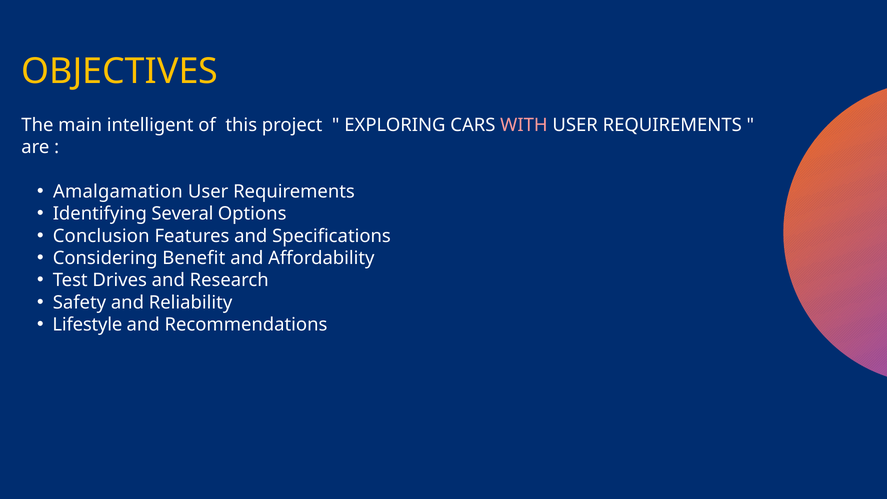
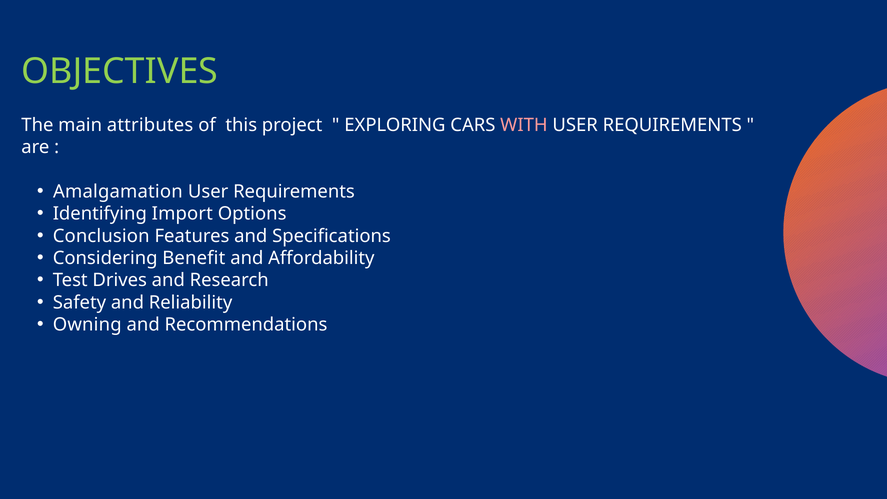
OBJECTIVES colour: yellow -> light green
intelligent: intelligent -> attributes
Several: Several -> Import
Lifestyle: Lifestyle -> Owning
